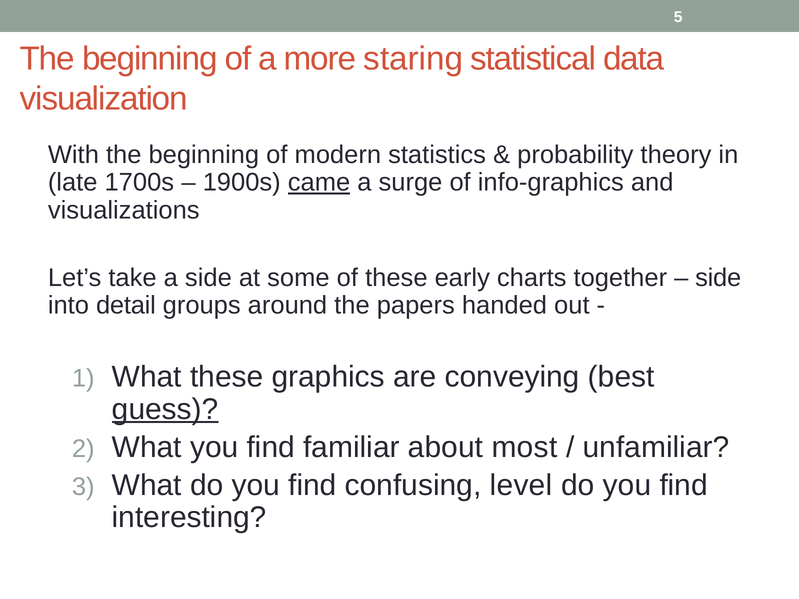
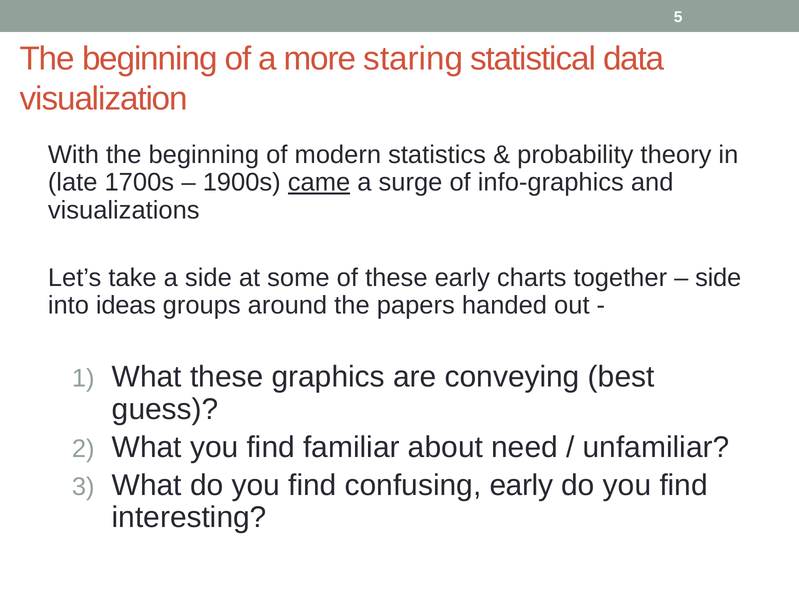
detail: detail -> ideas
guess underline: present -> none
most: most -> need
confusing level: level -> early
